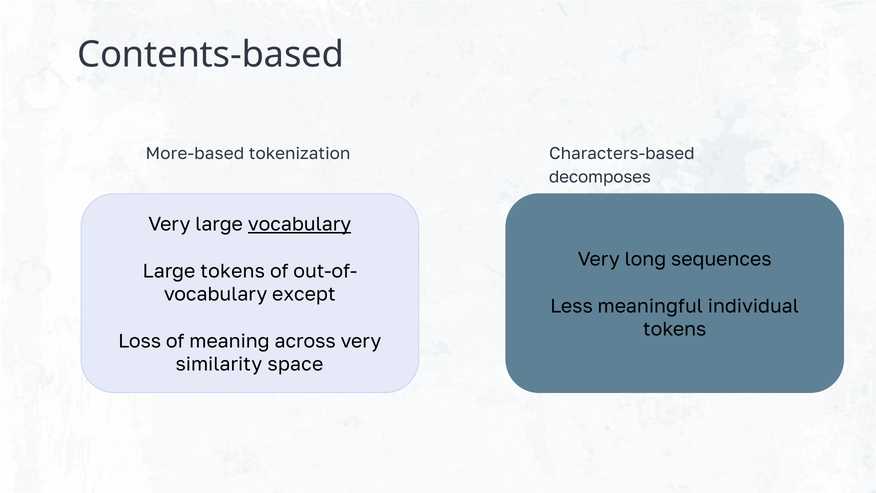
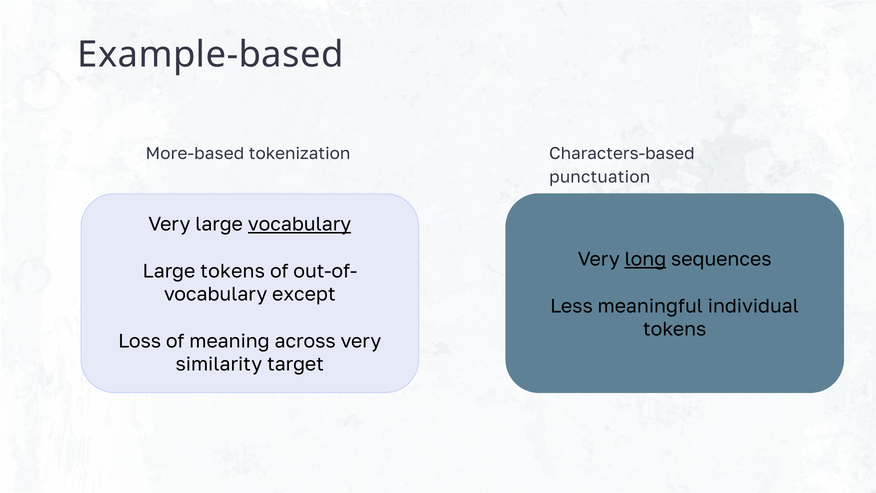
Contents-based: Contents-based -> Example-based
decomposes: decomposes -> punctuation
long underline: none -> present
space: space -> target
